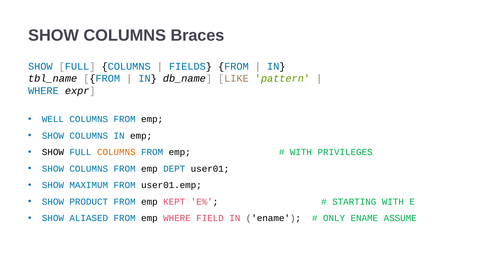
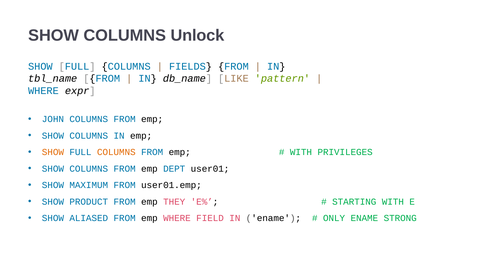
Braces: Braces -> Unlock
WELL: WELL -> JOHN
SHOW at (53, 153) colour: black -> orange
KEPT: KEPT -> THEY
ASSUME: ASSUME -> STRONG
